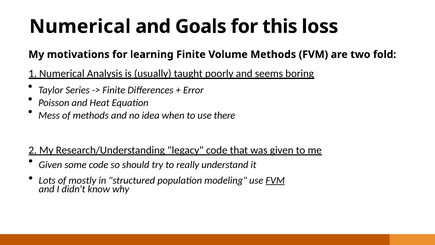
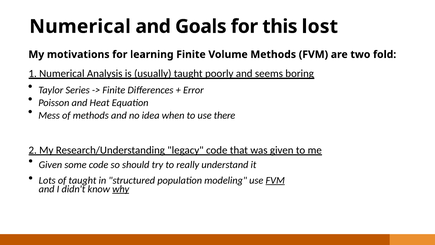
loss: loss -> lost
of mostly: mostly -> taught
why underline: none -> present
